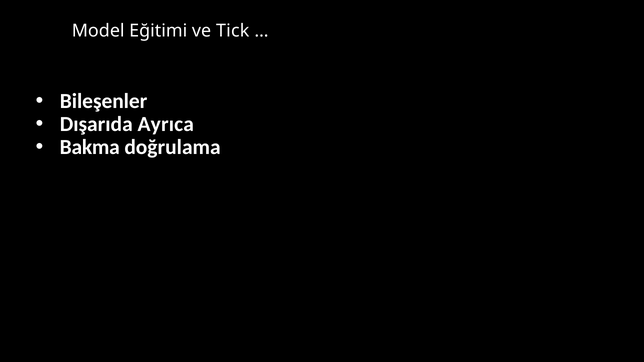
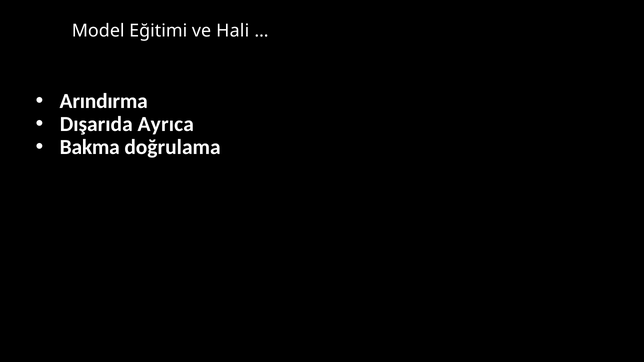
Tick: Tick -> Hali
Bileşenler: Bileşenler -> Arındırma
